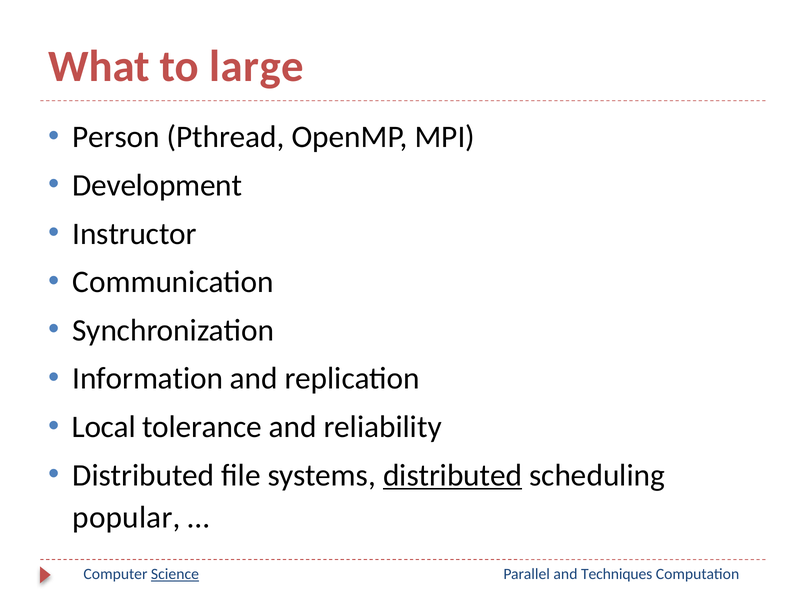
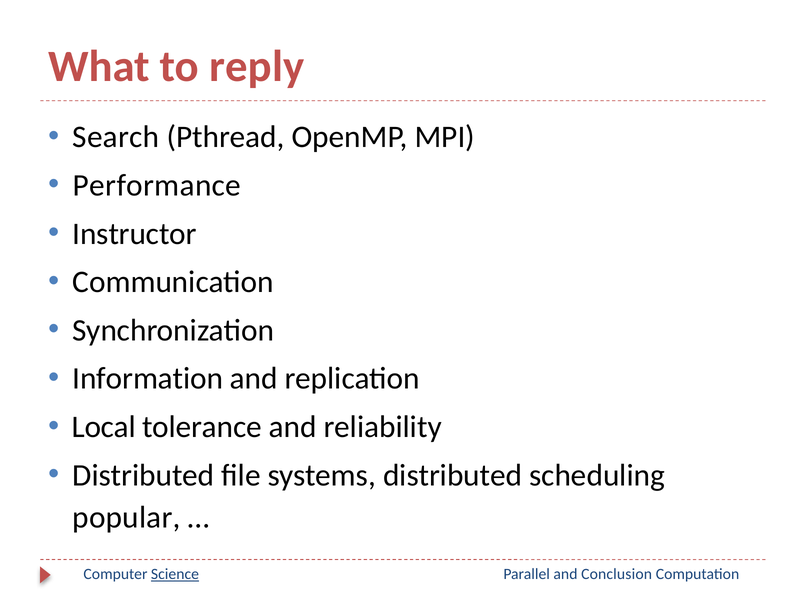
large: large -> reply
Person: Person -> Search
Development: Development -> Performance
distributed at (453, 476) underline: present -> none
Techniques: Techniques -> Conclusion
